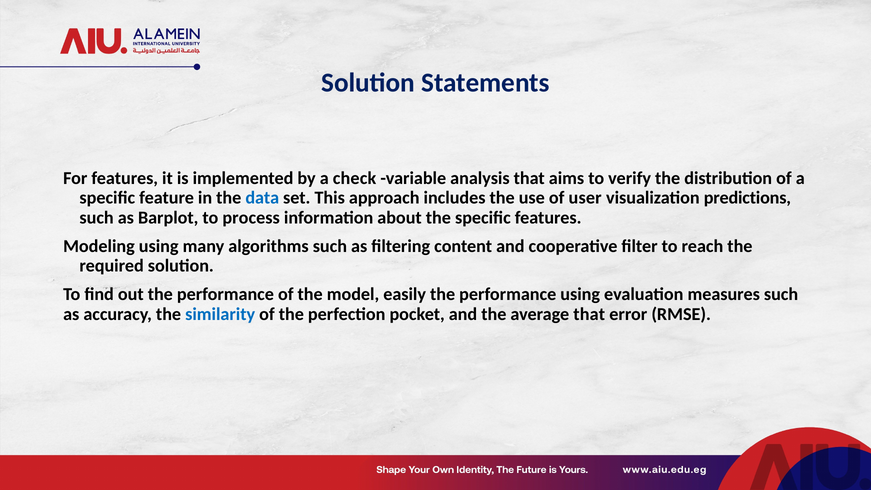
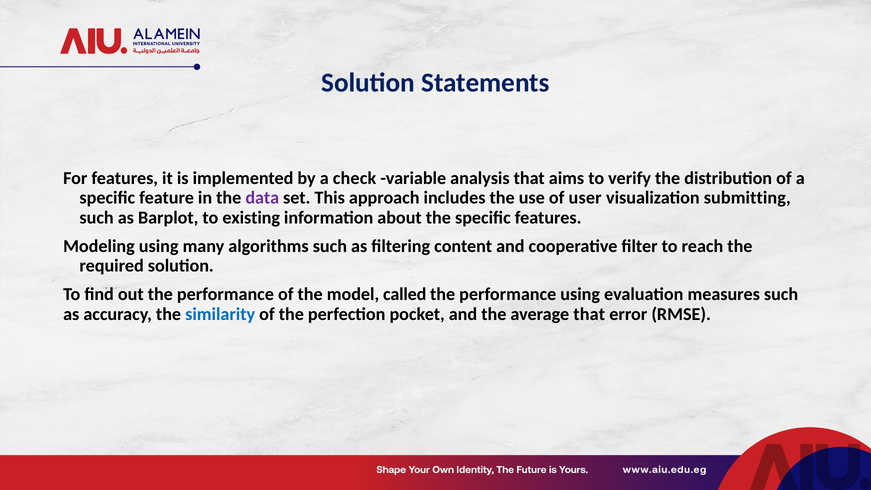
data colour: blue -> purple
predictions: predictions -> submitting
process: process -> existing
easily: easily -> called
